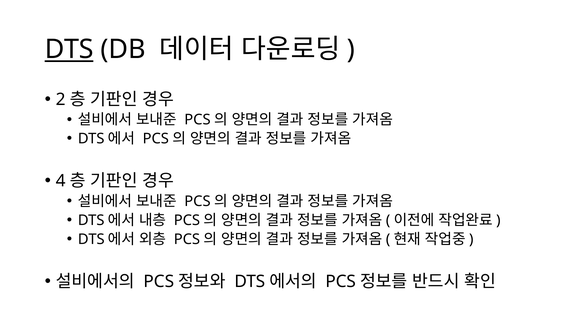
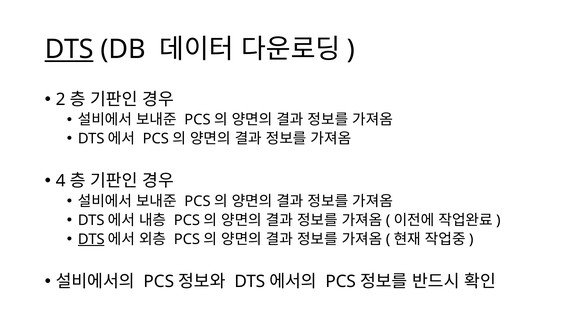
DTS at (91, 239) underline: none -> present
